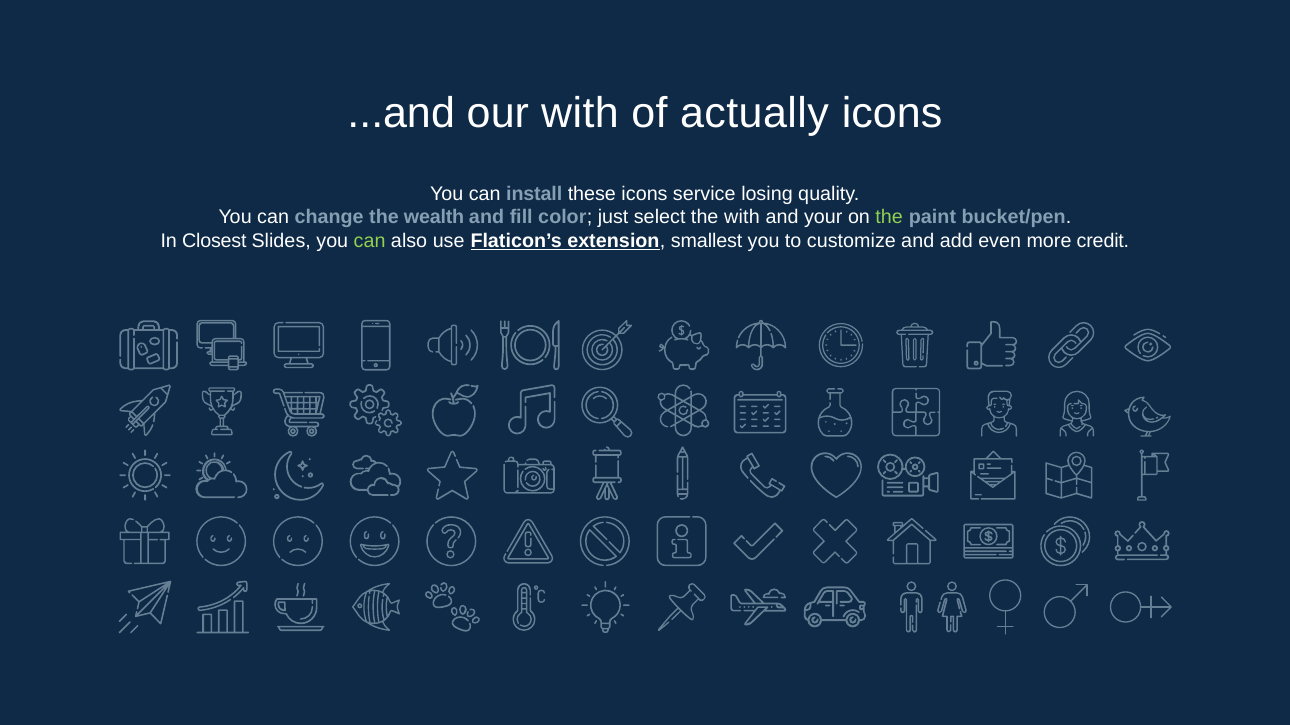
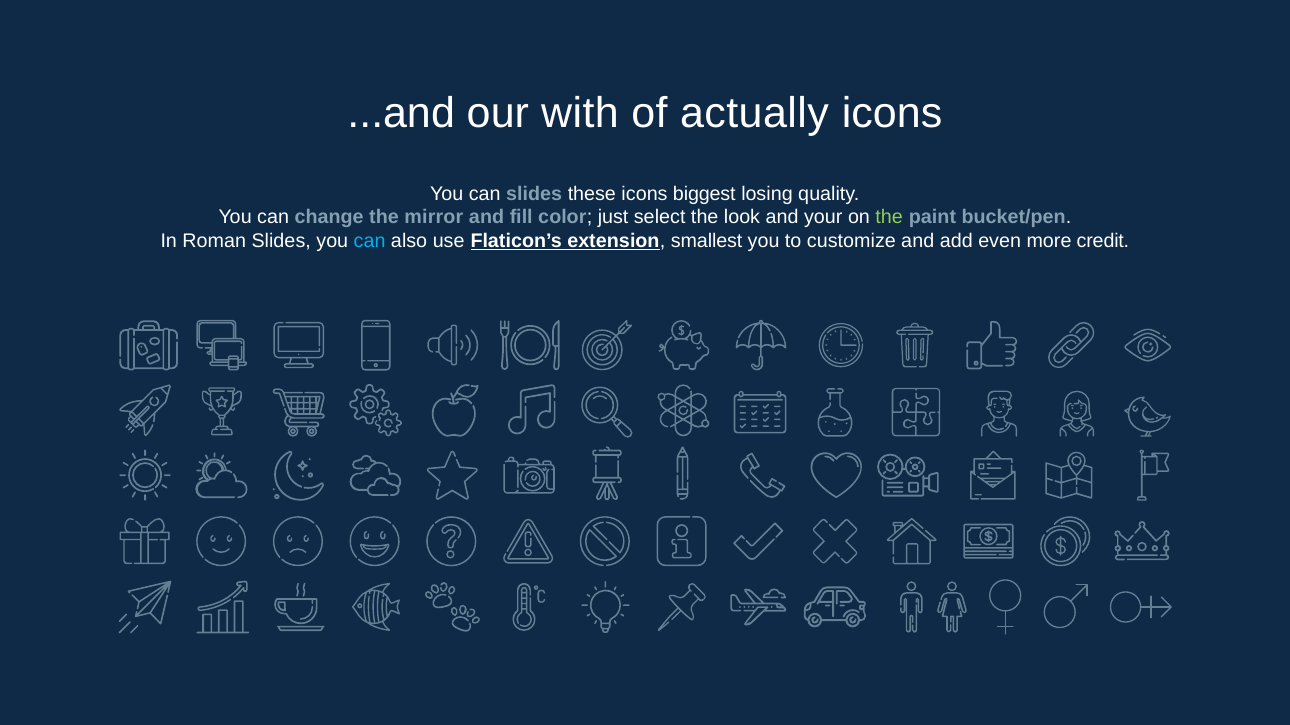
can install: install -> slides
service: service -> biggest
wealth: wealth -> mirror
the with: with -> look
Closest: Closest -> Roman
can at (370, 241) colour: light green -> light blue
